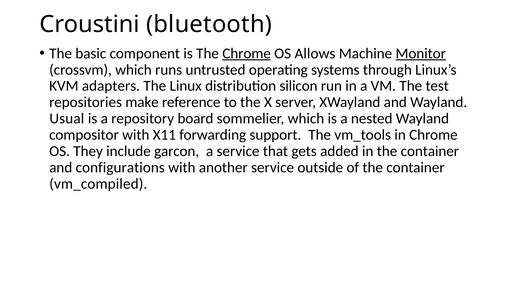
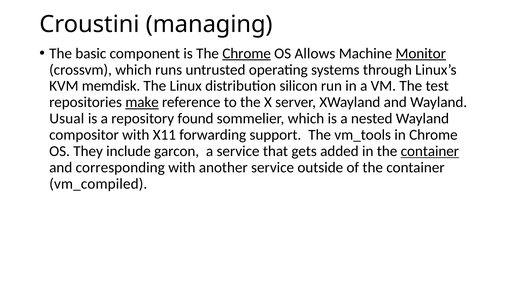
bluetooth: bluetooth -> managing
adapters: adapters -> memdisk
make underline: none -> present
board: board -> found
container at (430, 151) underline: none -> present
configurations: configurations -> corresponding
